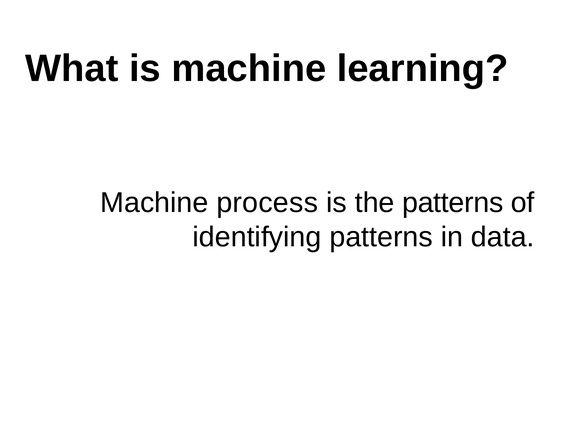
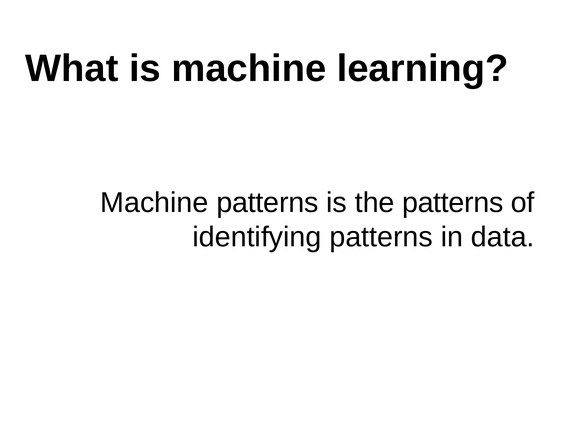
Machine process: process -> patterns
